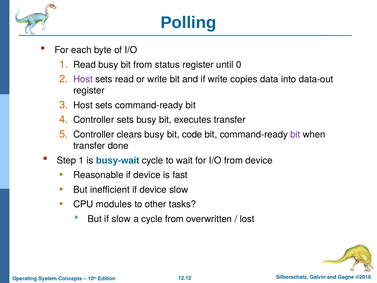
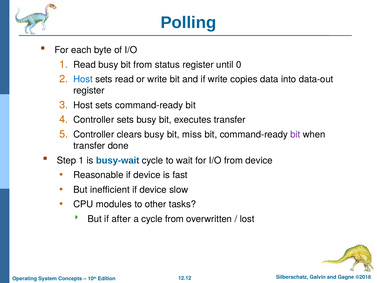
Host at (83, 79) colour: purple -> blue
code: code -> miss
if slow: slow -> after
